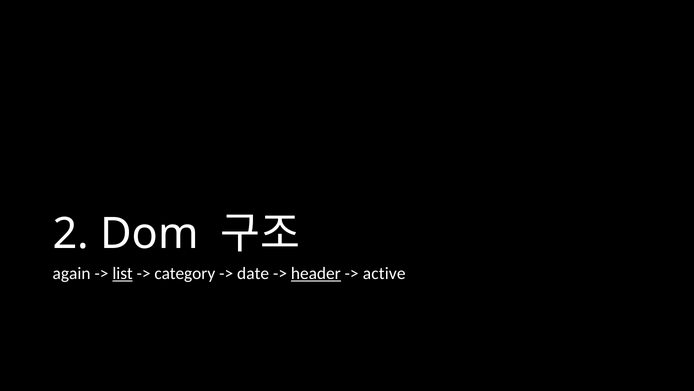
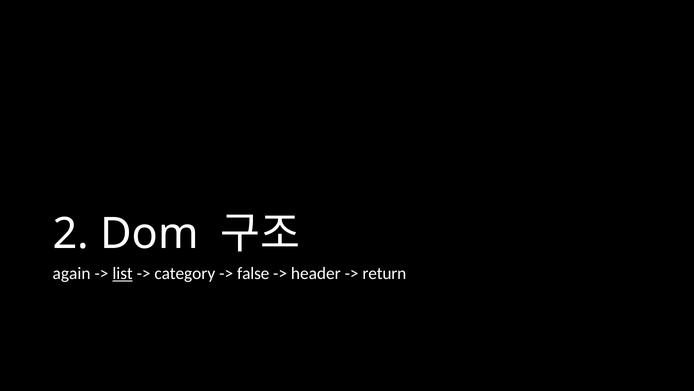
date: date -> false
header underline: present -> none
active: active -> return
